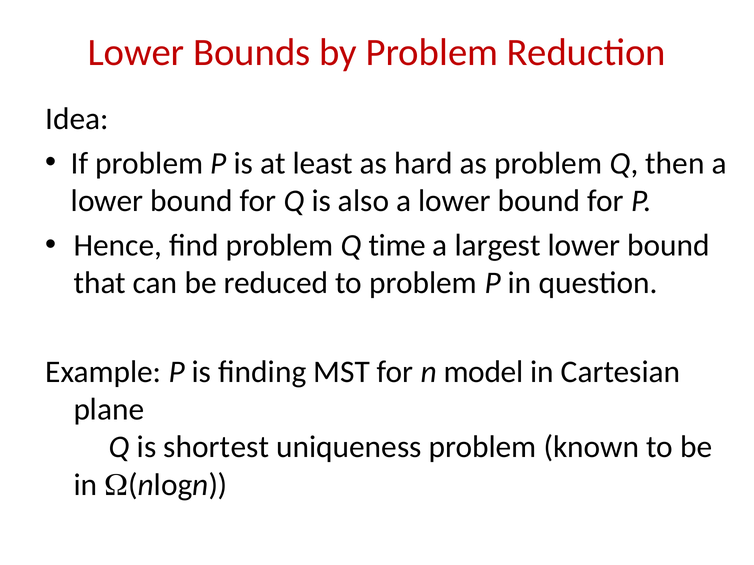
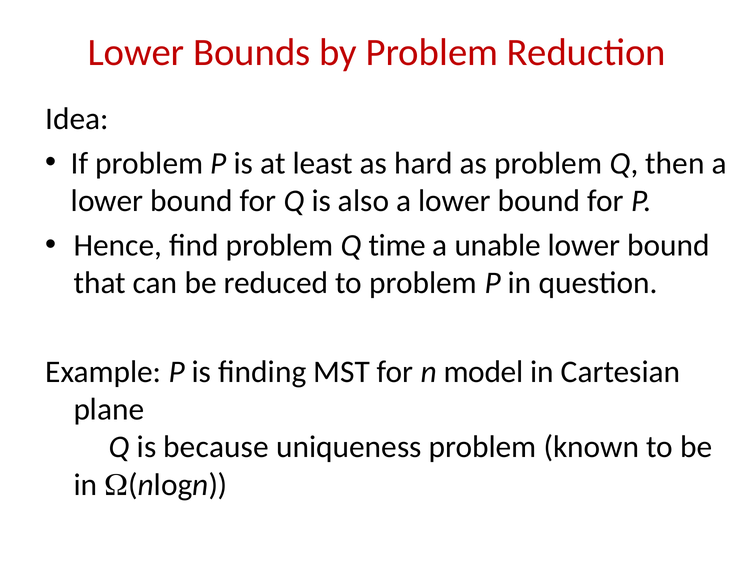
largest: largest -> unable
shortest: shortest -> because
